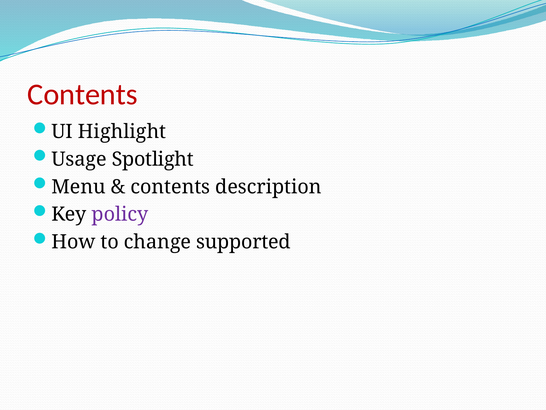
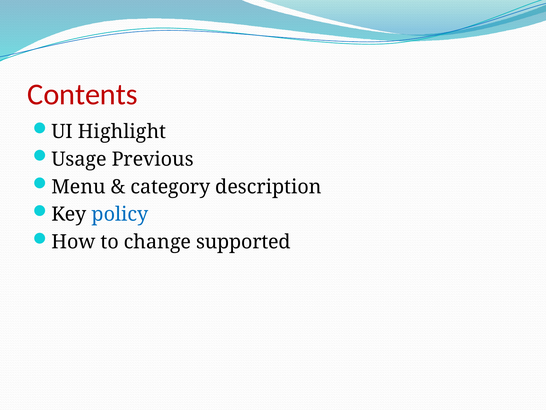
Spotlight: Spotlight -> Previous
contents at (170, 187): contents -> category
policy colour: purple -> blue
